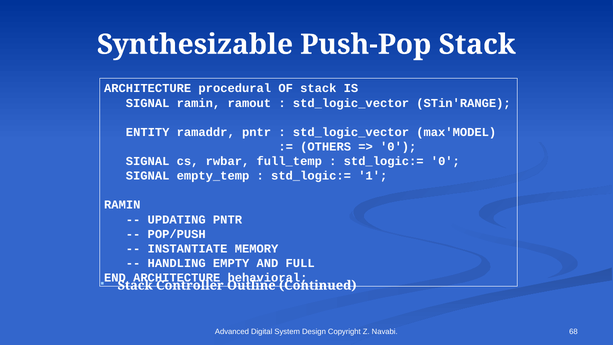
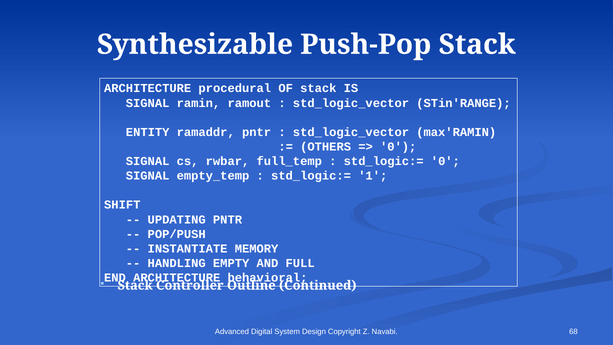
max'MODEL: max'MODEL -> max'RAMIN
RAMIN at (122, 205): RAMIN -> SHIFT
